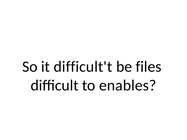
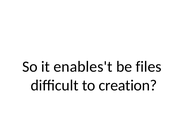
difficult't: difficult't -> enables't
enables: enables -> creation
